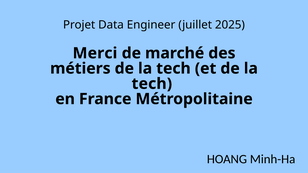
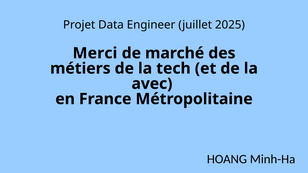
tech at (152, 84): tech -> avec
